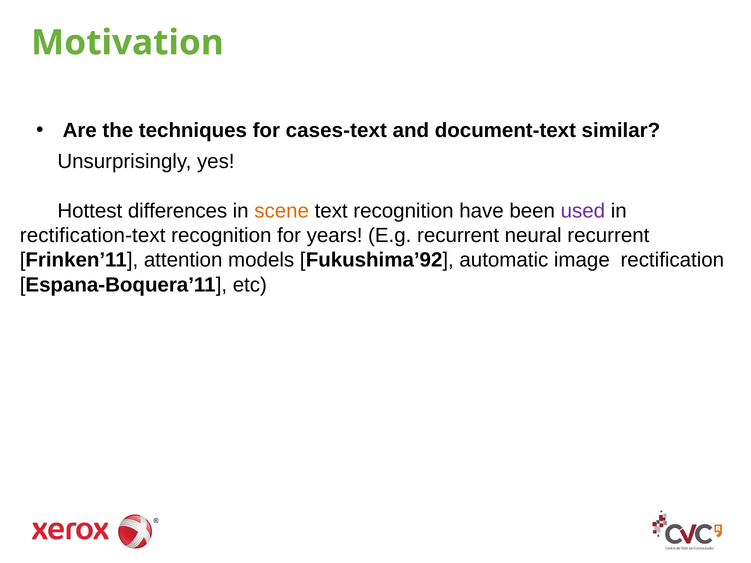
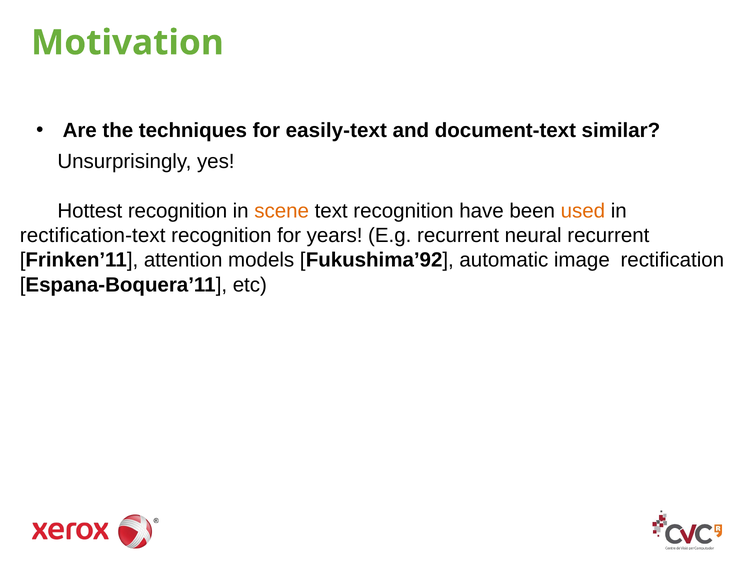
cases-text: cases-text -> easily-text
Hottest differences: differences -> recognition
used colour: purple -> orange
